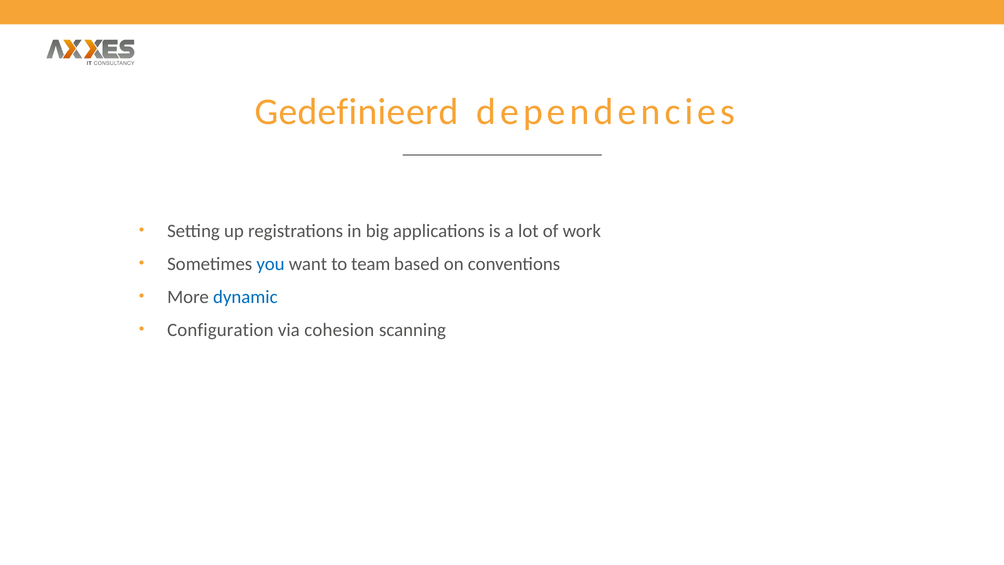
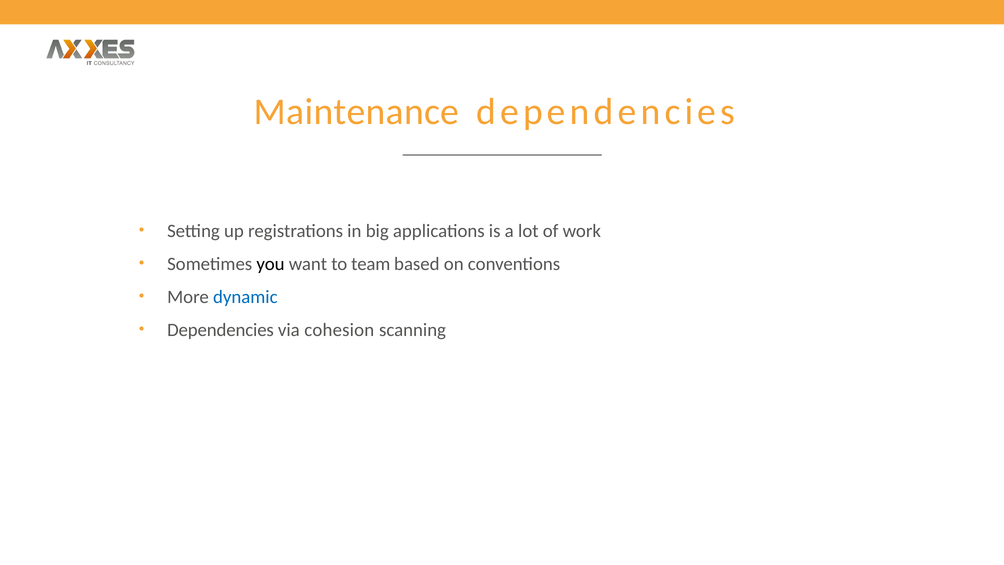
Gedefinieerd: Gedefinieerd -> Maintenance
you colour: blue -> black
Configuration at (220, 330): Configuration -> Dependencies
